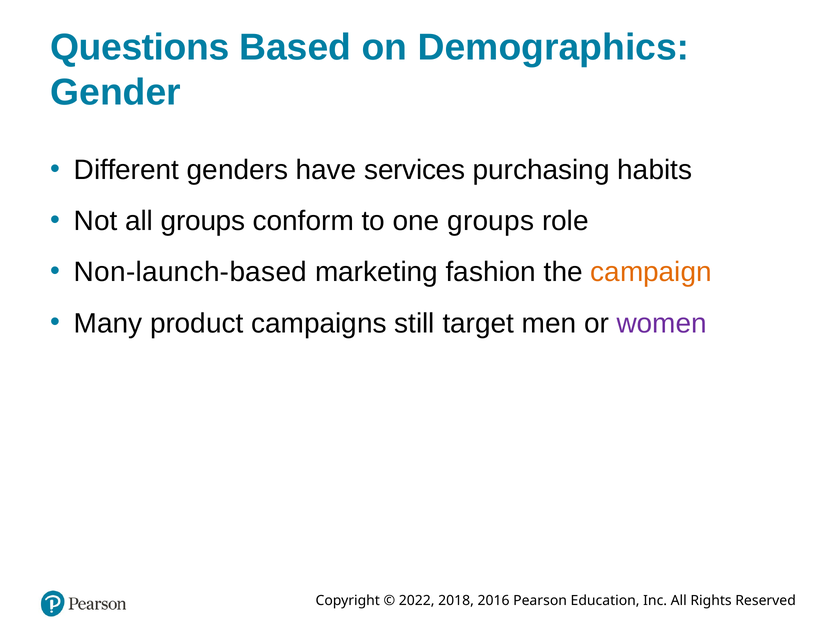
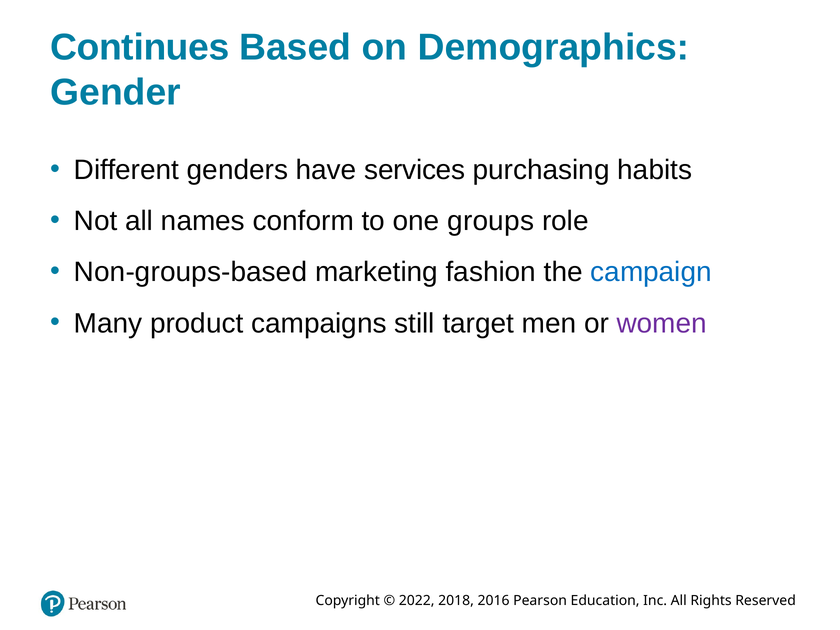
Questions: Questions -> Continues
all groups: groups -> names
Non-launch-based: Non-launch-based -> Non-groups-based
campaign colour: orange -> blue
